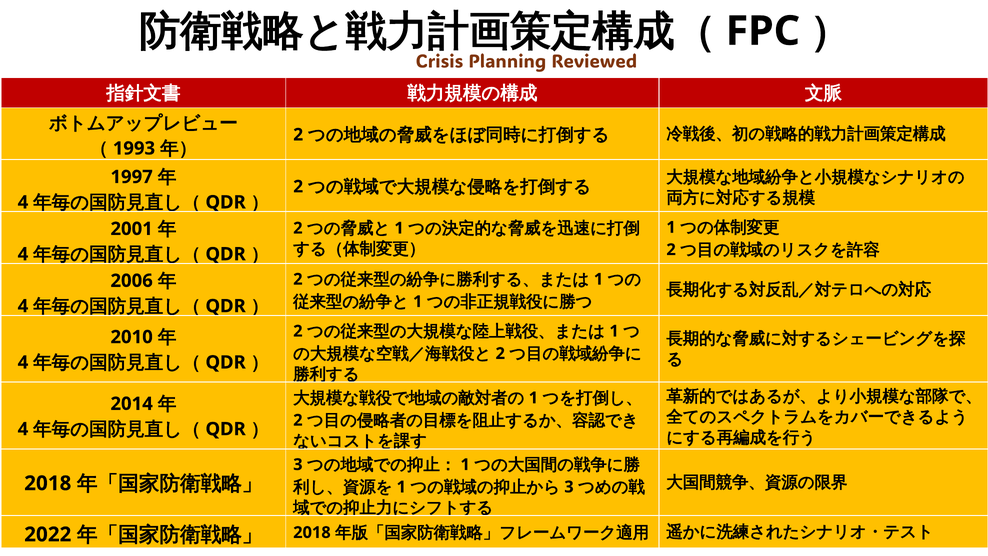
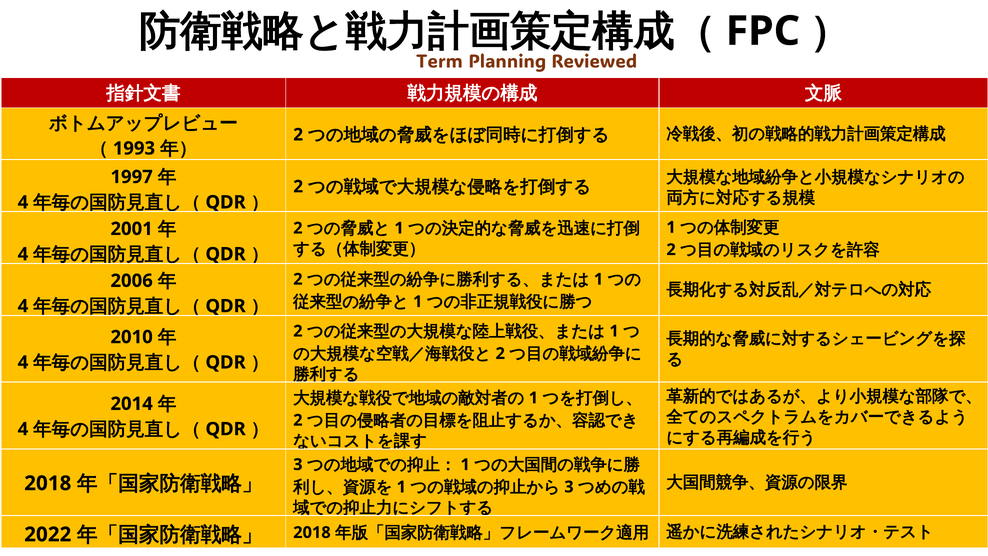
Crisis: Crisis -> Term
